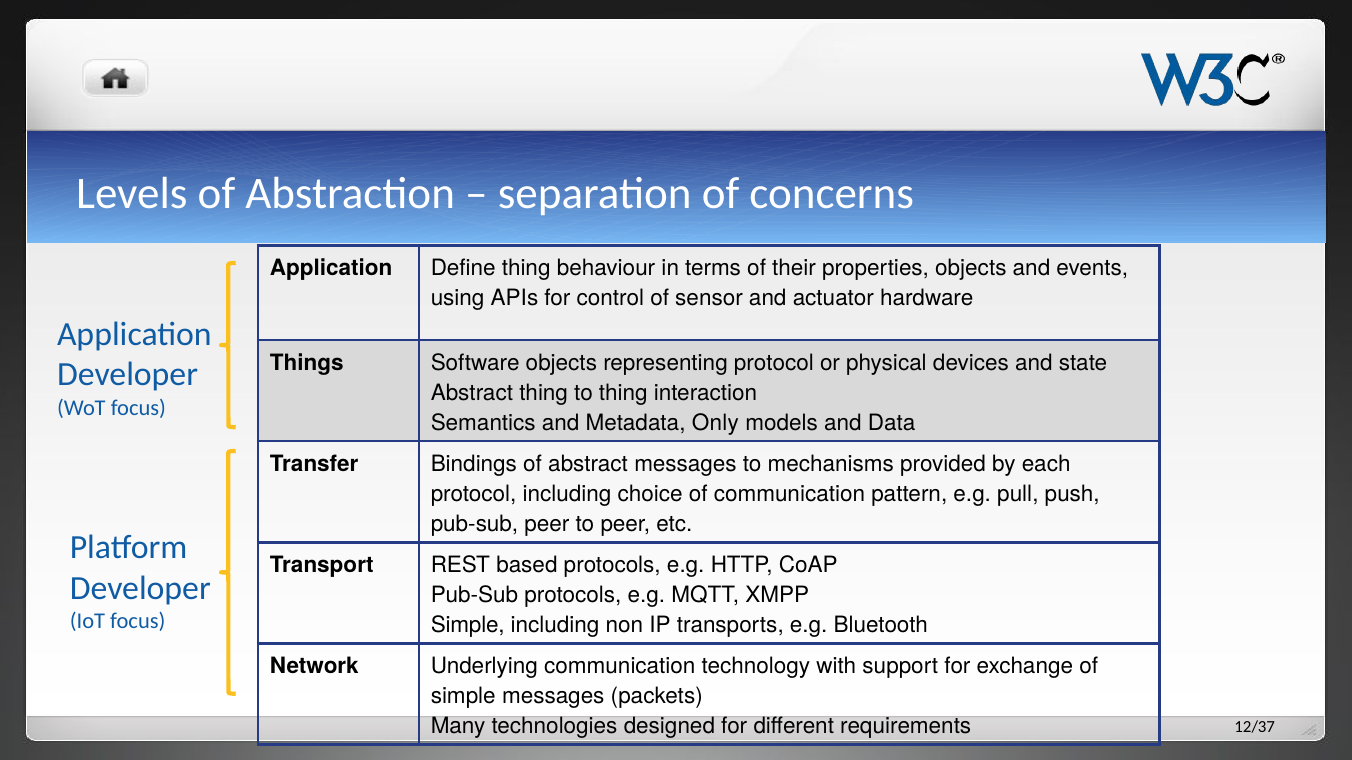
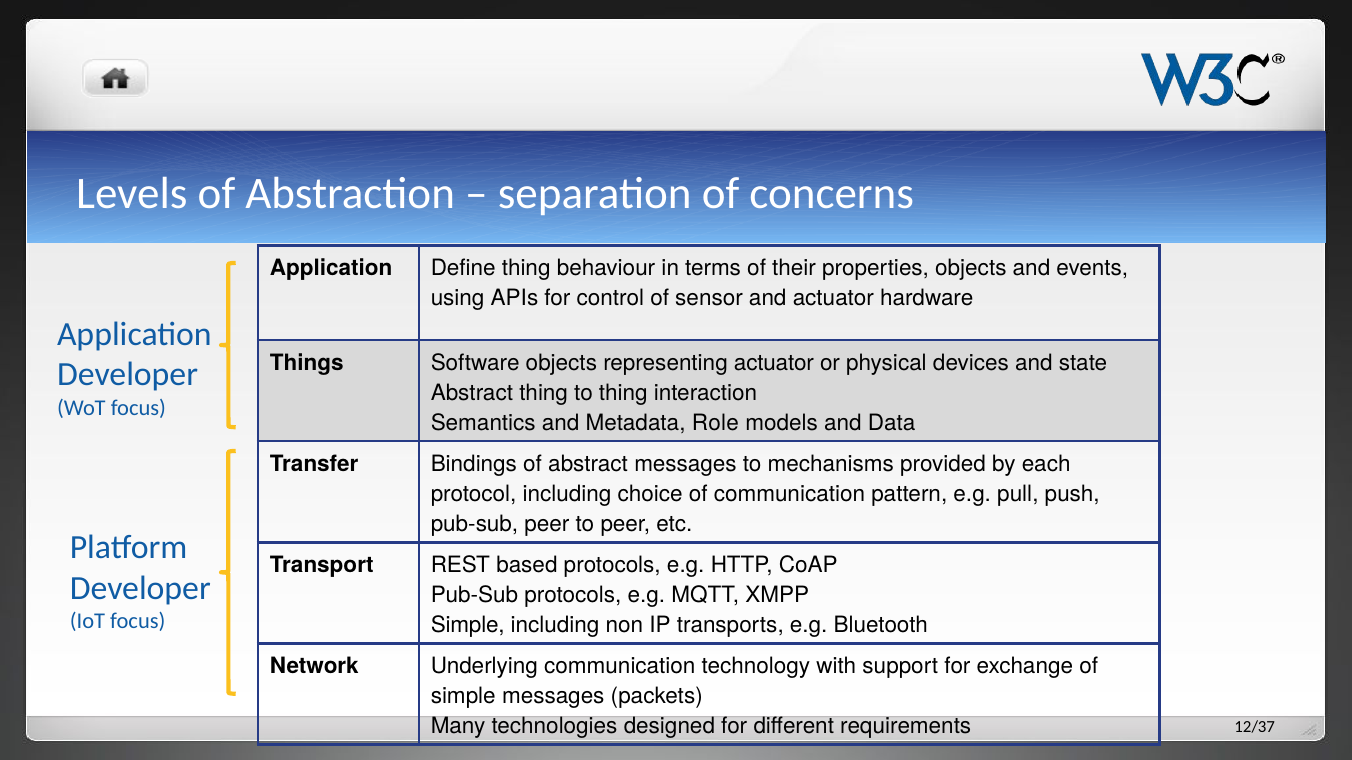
representing protocol: protocol -> actuator
Only: Only -> Role
